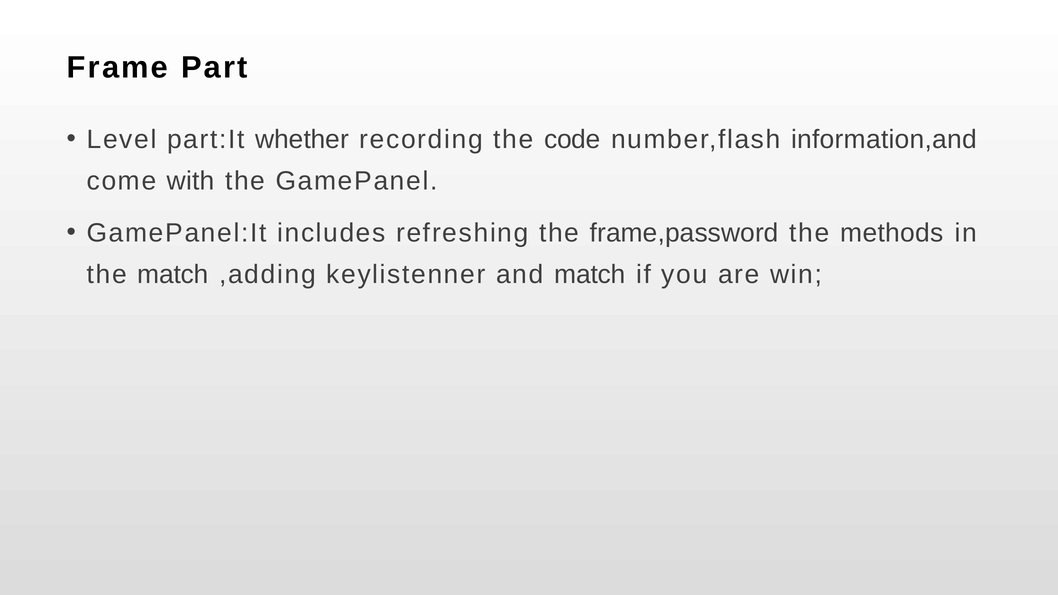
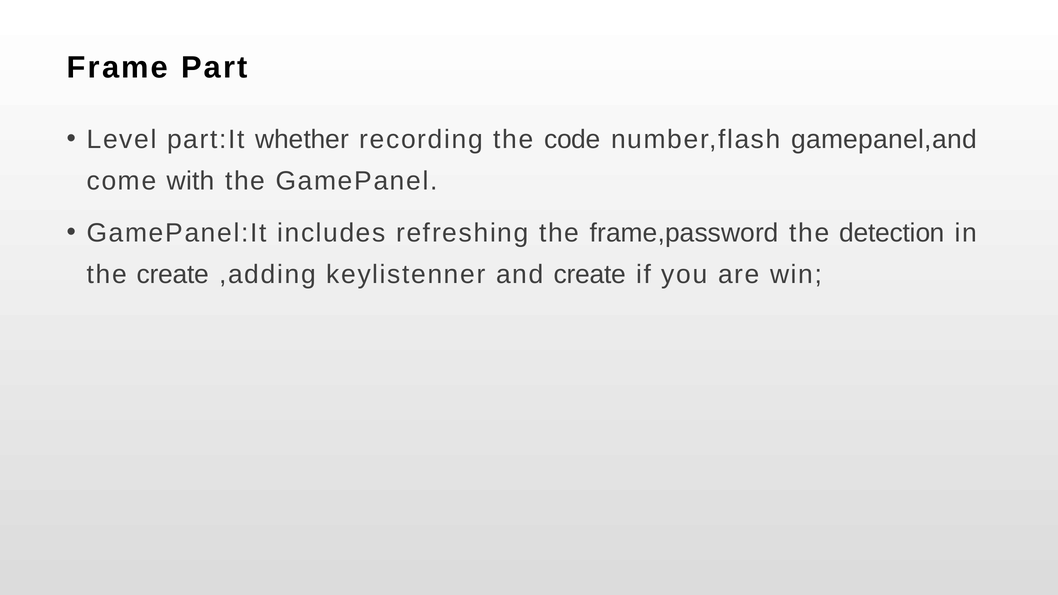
information,and: information,and -> gamepanel,and
methods: methods -> detection
the match: match -> create
and match: match -> create
